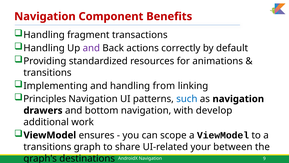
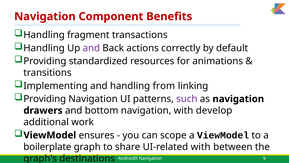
Principles at (45, 99): Principles -> Providing
such colour: blue -> purple
transitions at (47, 146): transitions -> boilerplate
UI-related your: your -> with
